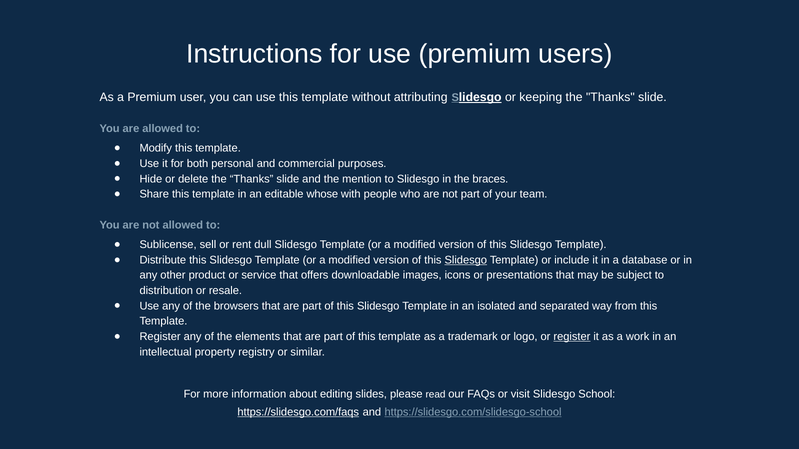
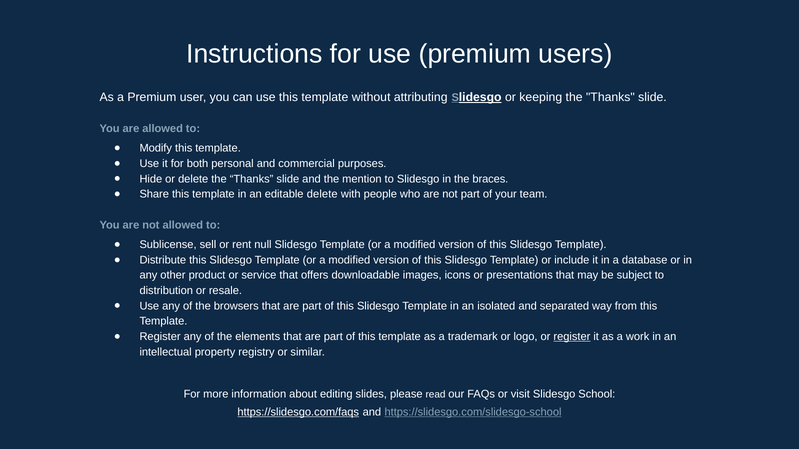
editable whose: whose -> delete
dull: dull -> null
Slidesgo at (466, 260) underline: present -> none
